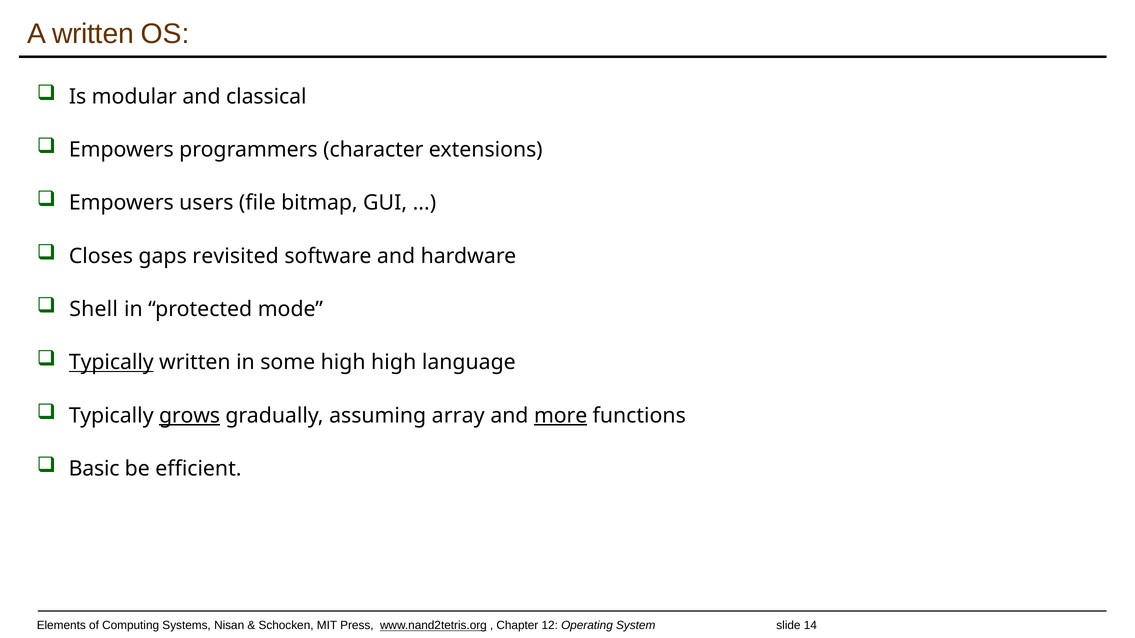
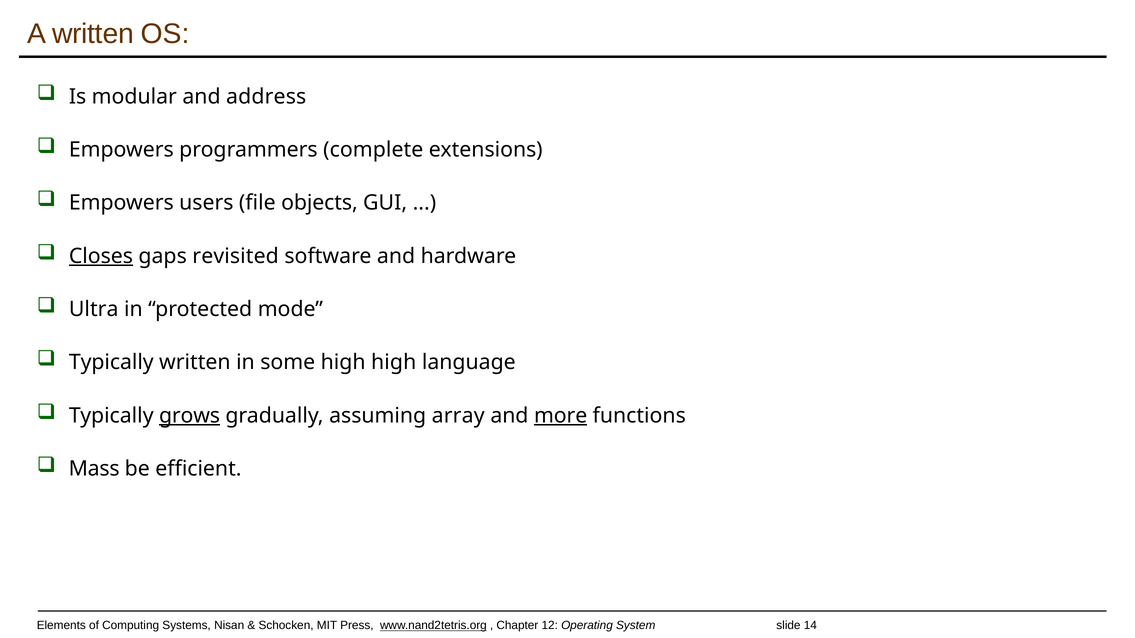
classical: classical -> address
character: character -> complete
bitmap: bitmap -> objects
Closes underline: none -> present
Shell: Shell -> Ultra
Typically at (111, 363) underline: present -> none
Basic: Basic -> Mass
